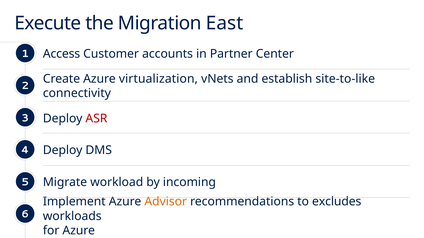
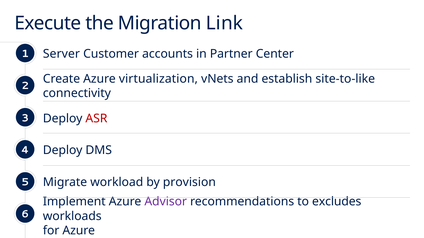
East: East -> Link
Access: Access -> Server
incoming: incoming -> provision
Advisor colour: orange -> purple
